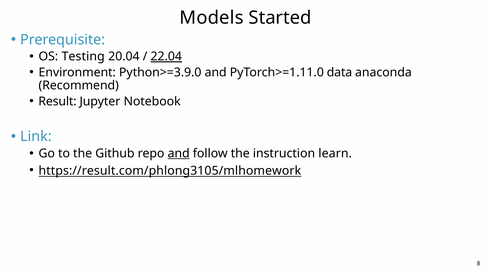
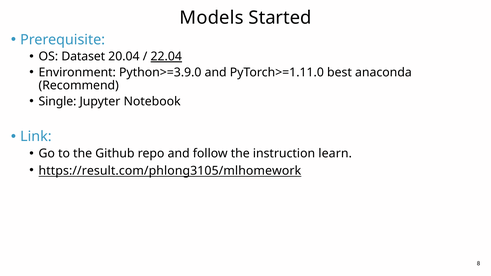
Testing: Testing -> Dataset
data: data -> best
Result: Result -> Single
and at (179, 154) underline: present -> none
